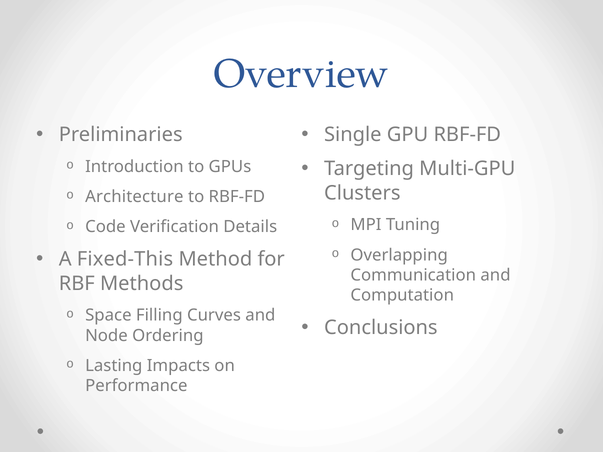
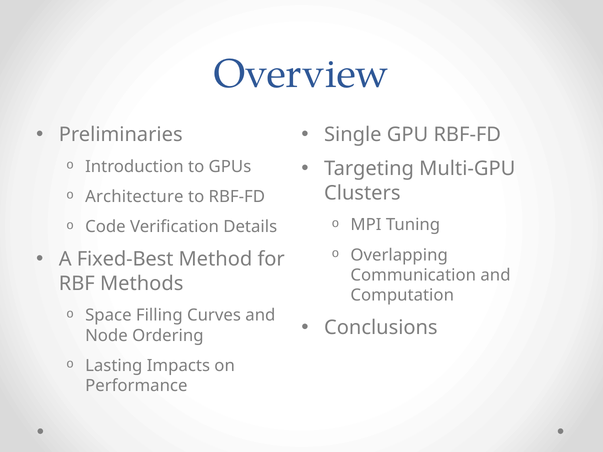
Fixed-This: Fixed-This -> Fixed-Best
